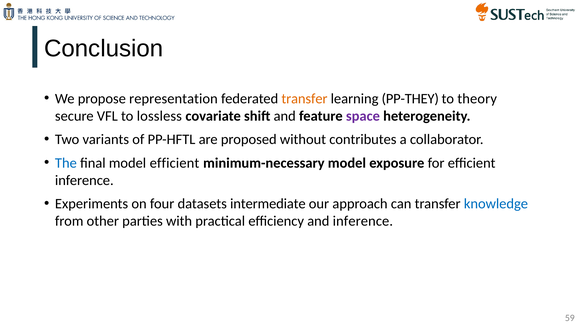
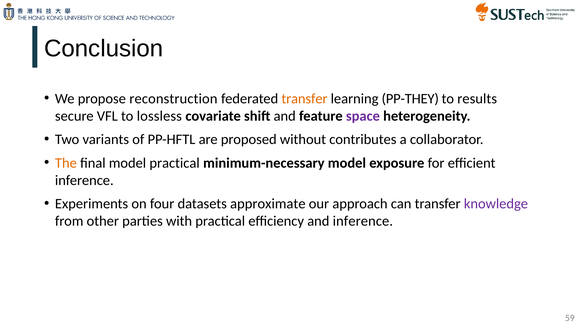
representation: representation -> reconstruction
theory: theory -> results
The colour: blue -> orange
model efficient: efficient -> practical
intermediate: intermediate -> approximate
knowledge colour: blue -> purple
